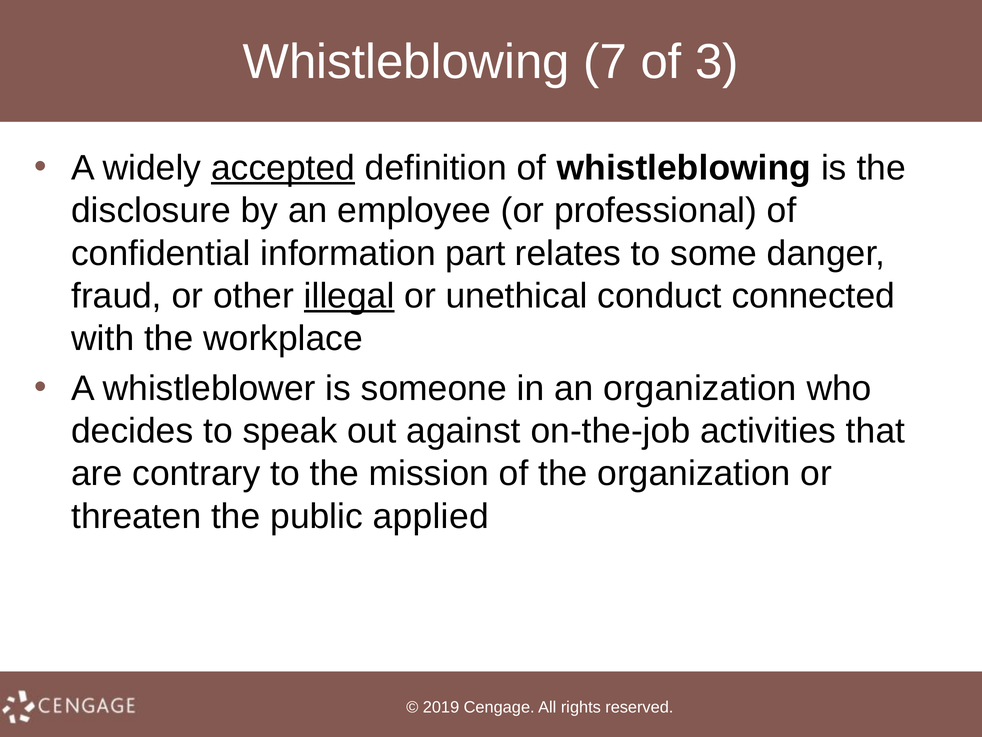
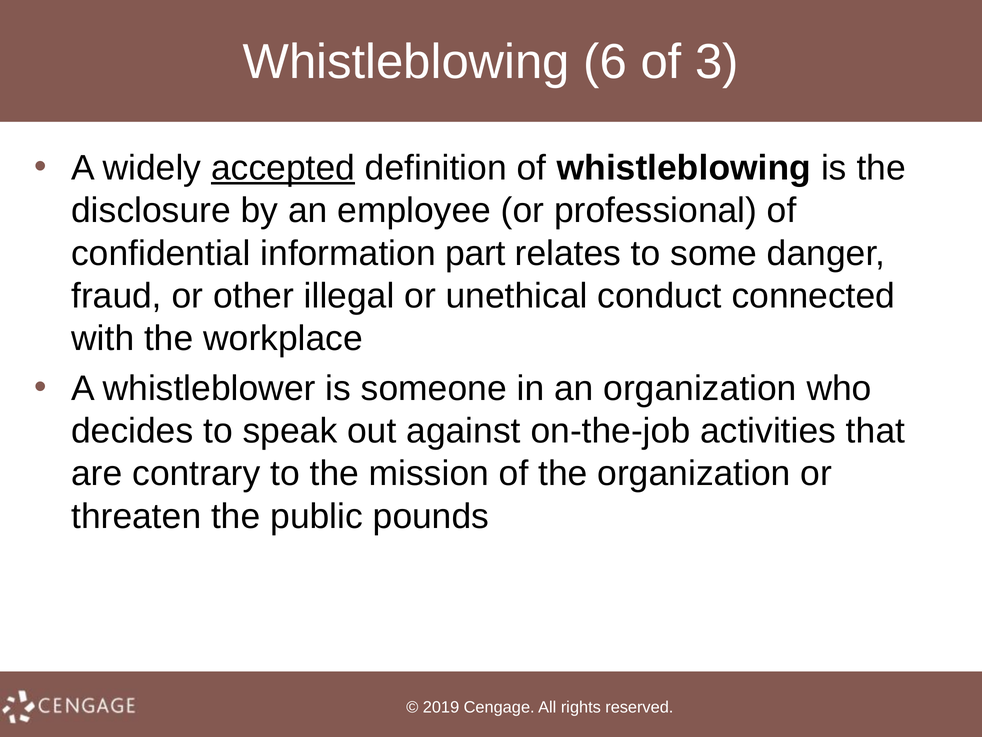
7: 7 -> 6
illegal underline: present -> none
applied: applied -> pounds
